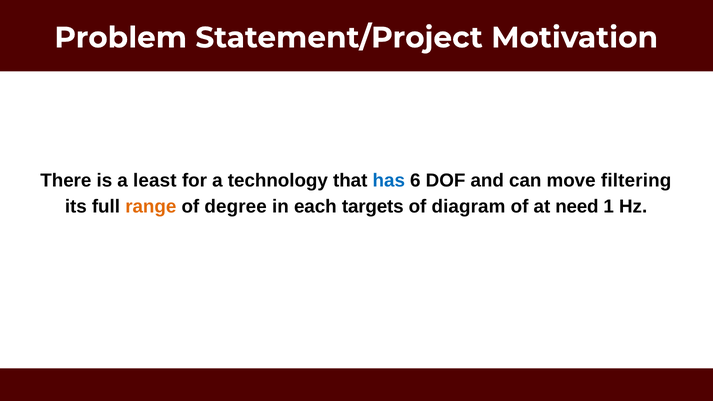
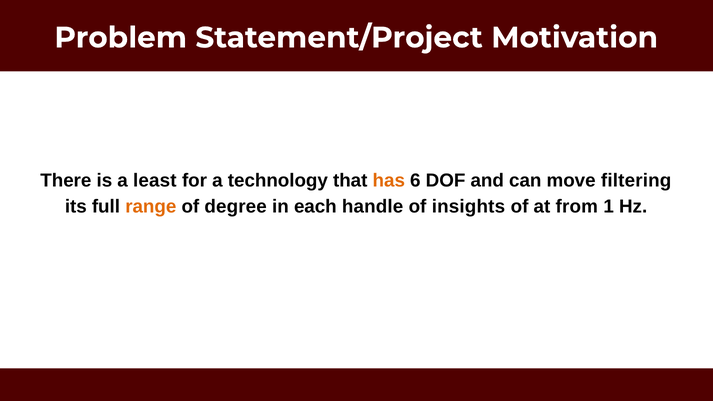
has colour: blue -> orange
targets: targets -> handle
diagram: diagram -> insights
need: need -> from
